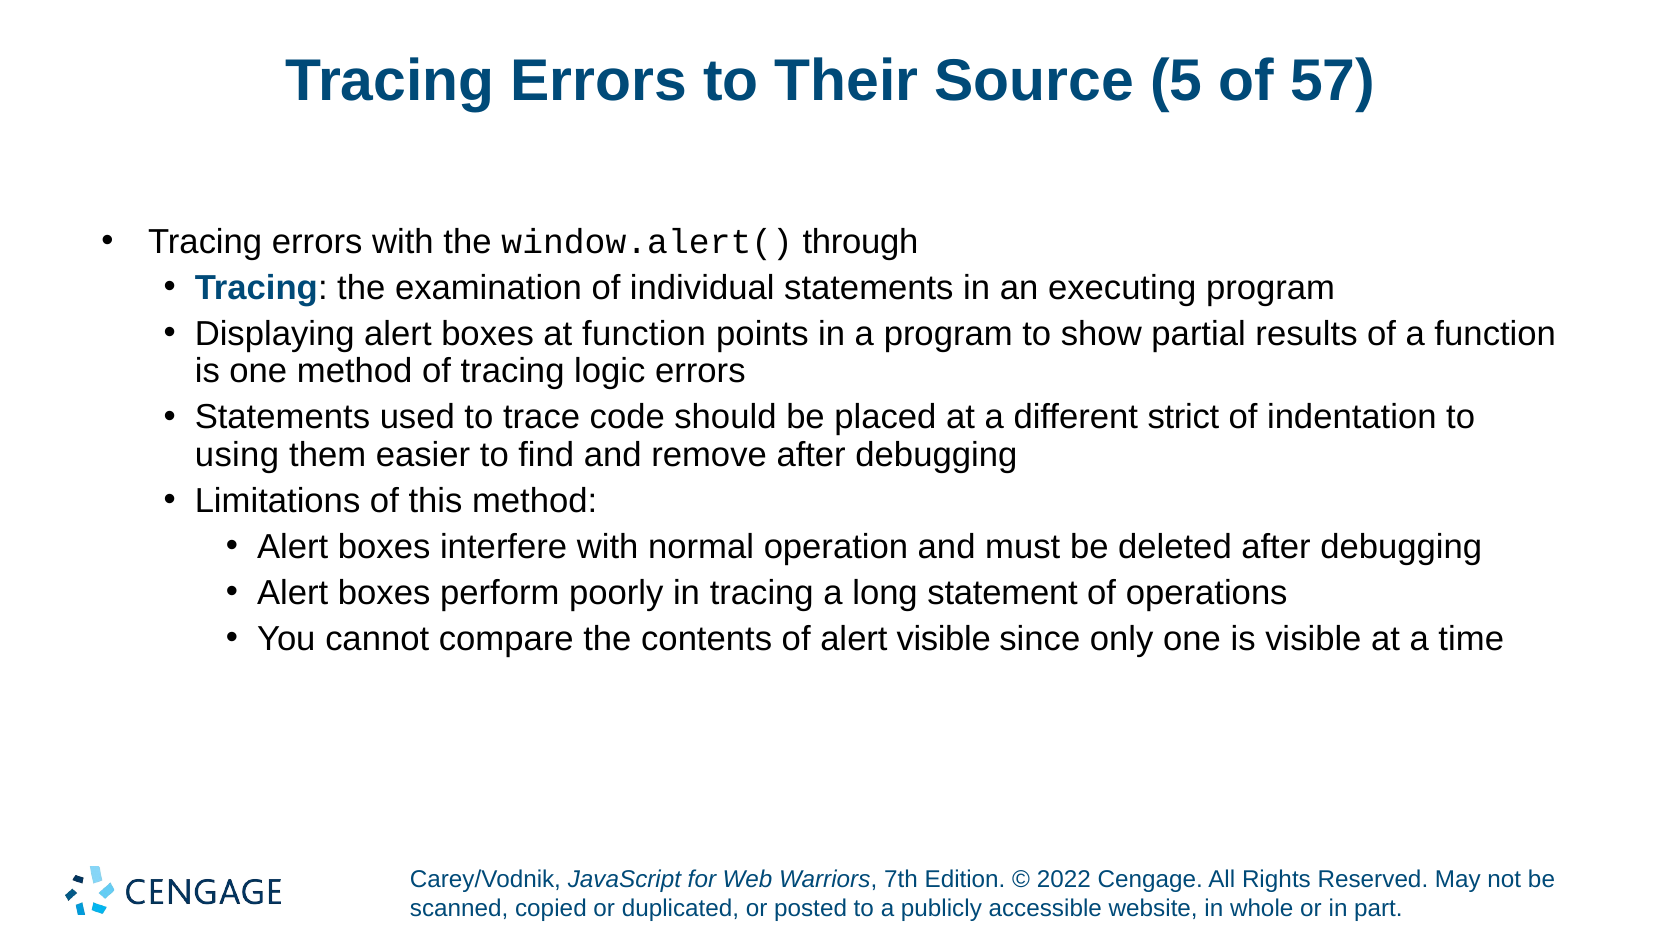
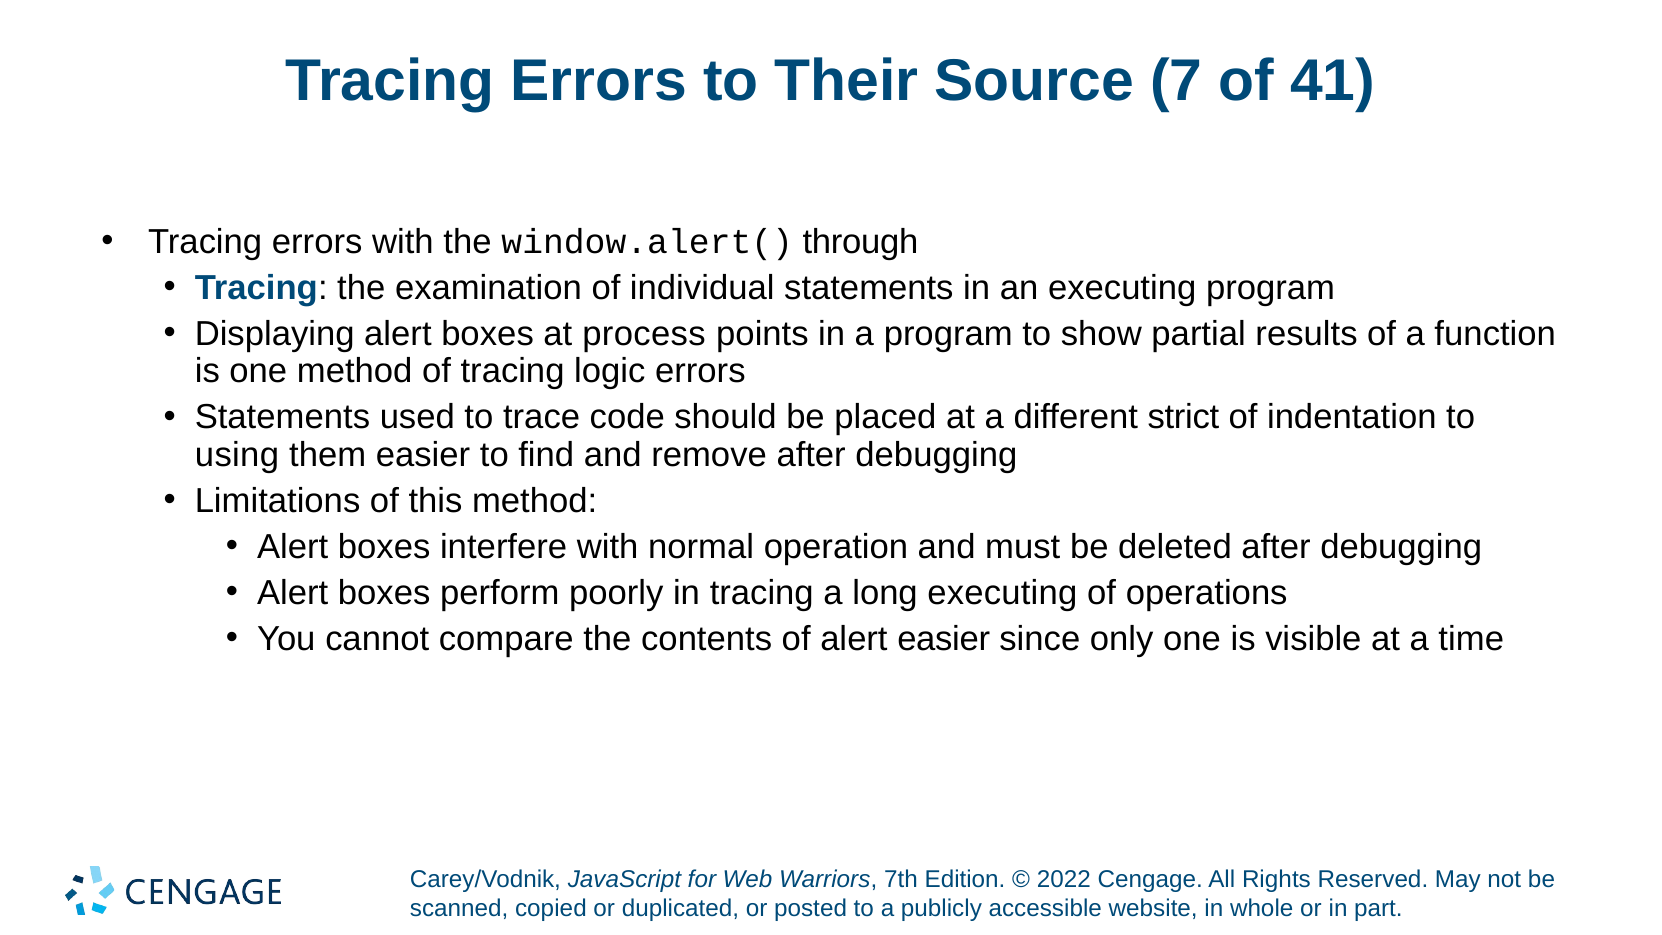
5: 5 -> 7
57: 57 -> 41
at function: function -> process
long statement: statement -> executing
alert visible: visible -> easier
